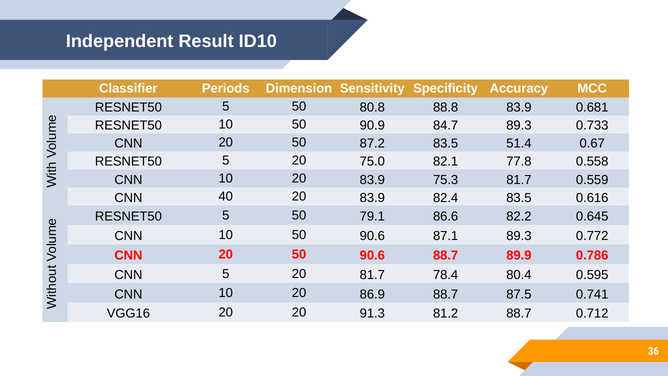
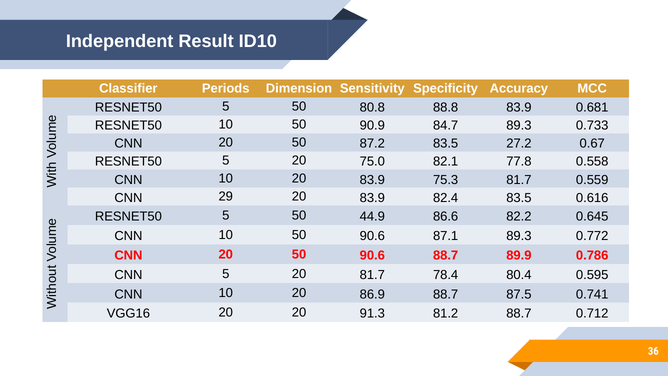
51.4: 51.4 -> 27.2
40: 40 -> 29
79.1: 79.1 -> 44.9
